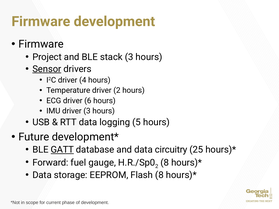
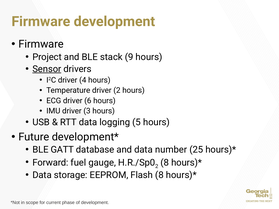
stack 3: 3 -> 9
GATT underline: present -> none
circuitry: circuitry -> number
